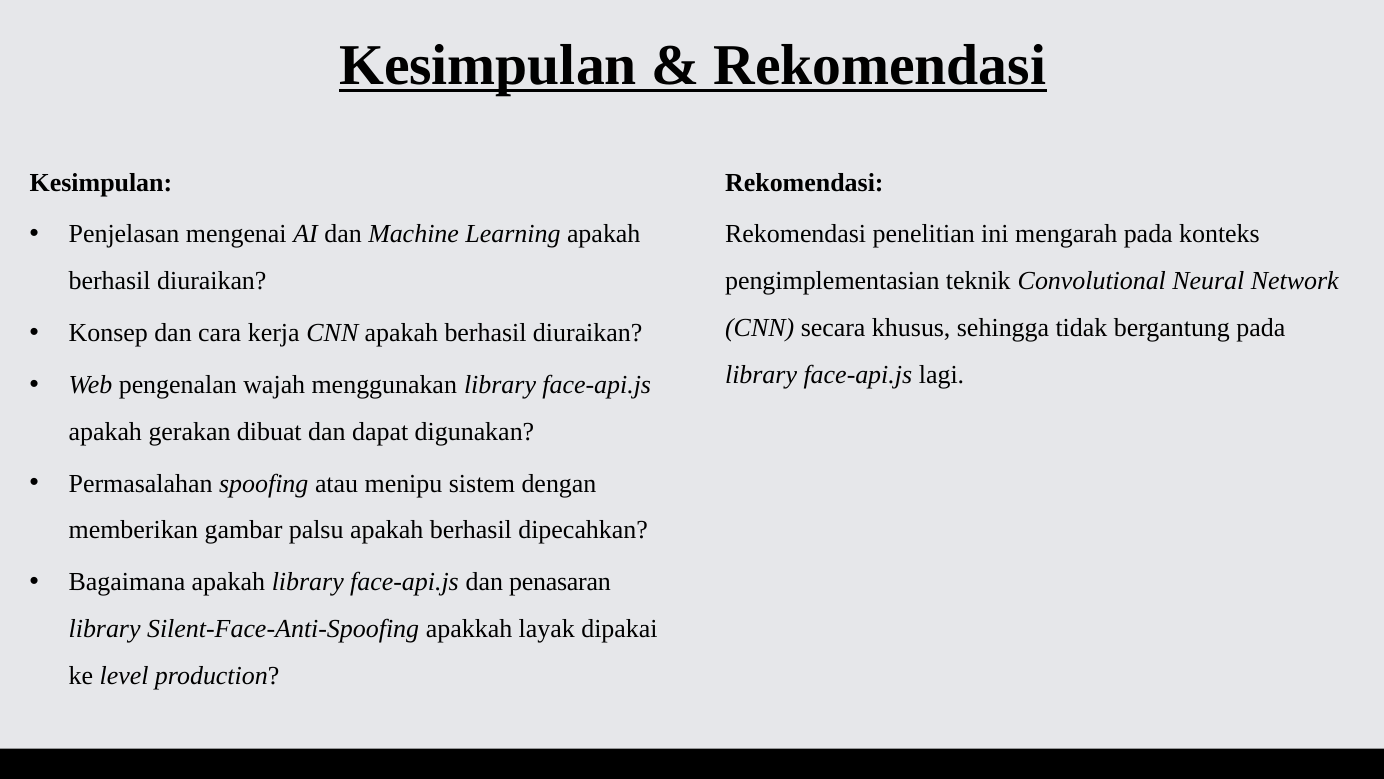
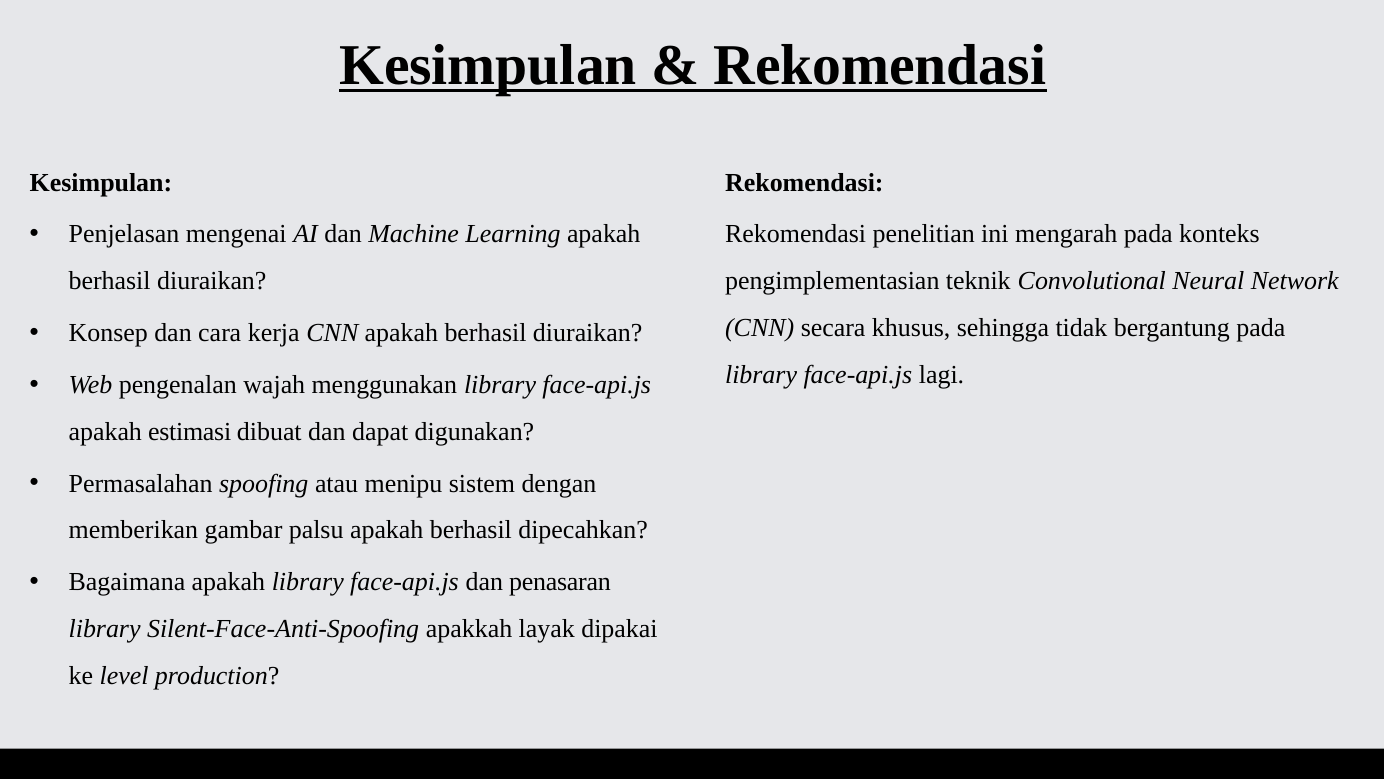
gerakan: gerakan -> estimasi
